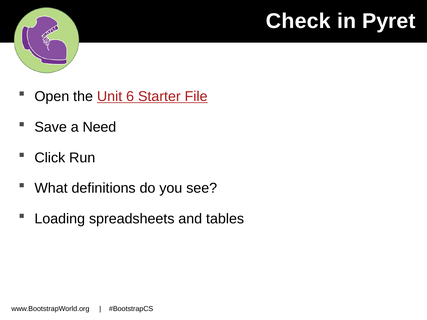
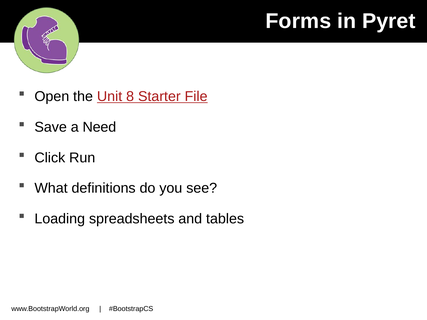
Check: Check -> Forms
6: 6 -> 8
